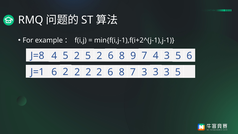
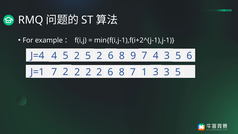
J=8: J=8 -> J=4
J=1 6: 6 -> 7
6 3: 3 -> 1
